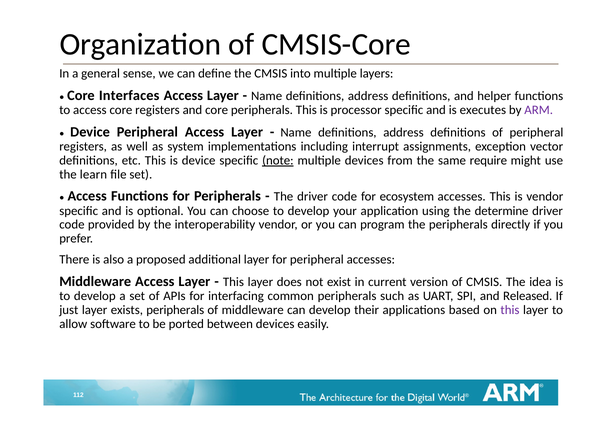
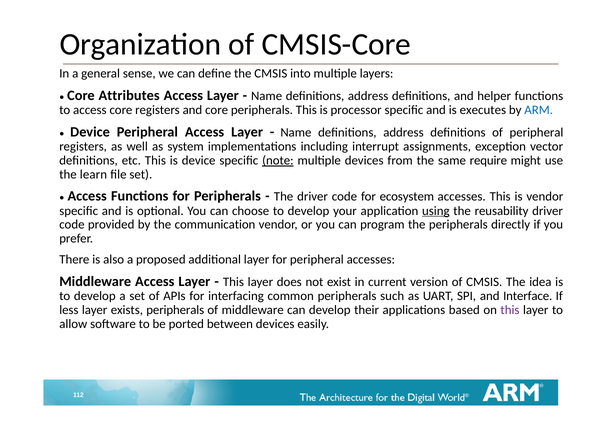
Interfaces: Interfaces -> Attributes
ARM colour: purple -> blue
using underline: none -> present
determine: determine -> reusability
interoperability: interoperability -> communication
Released: Released -> Interface
just: just -> less
